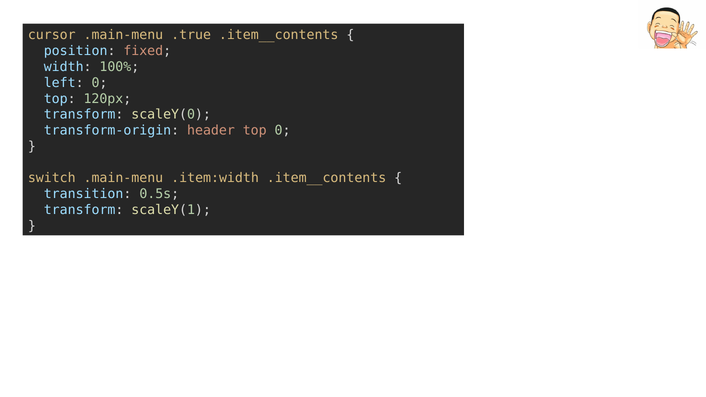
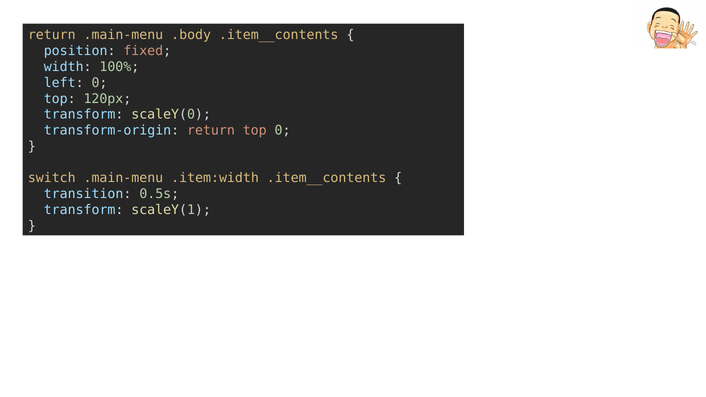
cursor at (52, 35): cursor -> return
.true: .true -> .body
transform-origin header: header -> return
